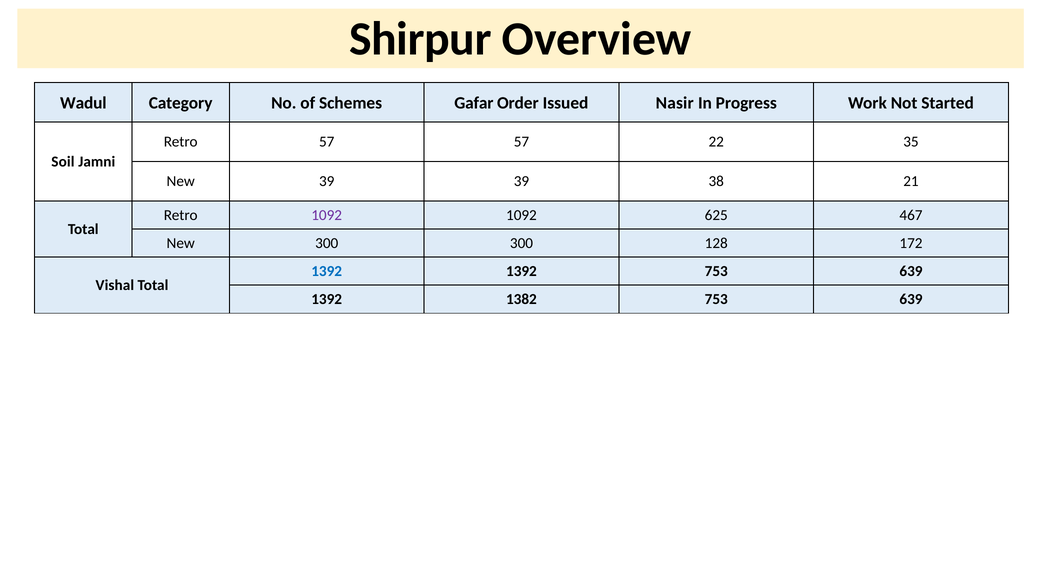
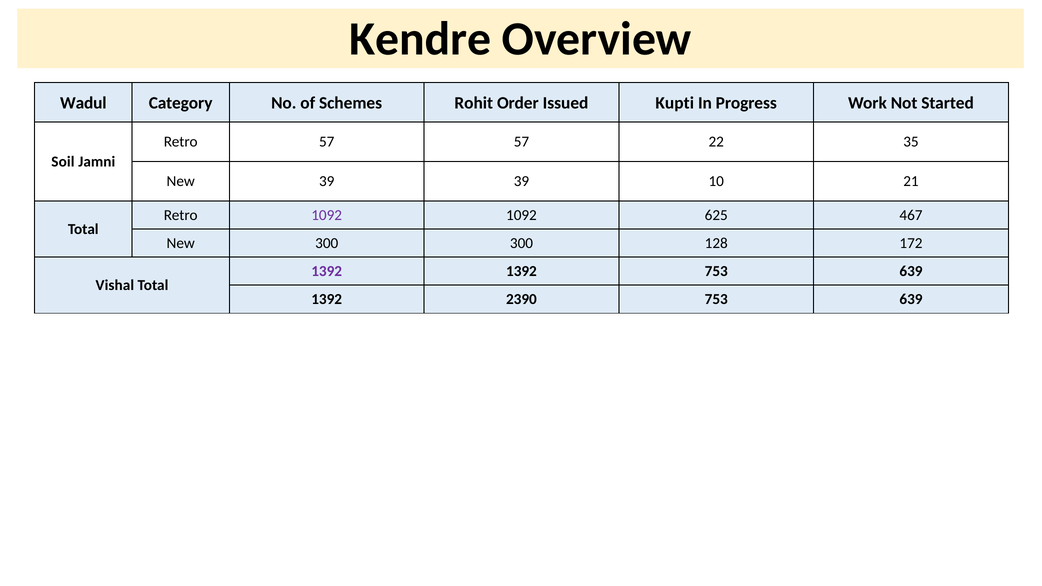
Shirpur: Shirpur -> Kendre
Gafar: Gafar -> Rohit
Nasir: Nasir -> Kupti
38: 38 -> 10
1392 at (327, 271) colour: blue -> purple
1382: 1382 -> 2390
